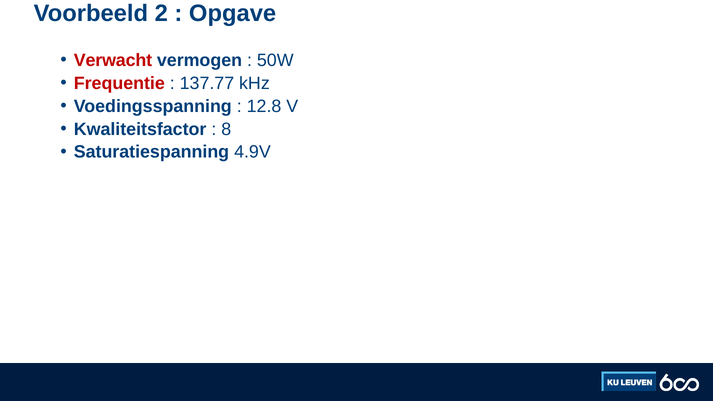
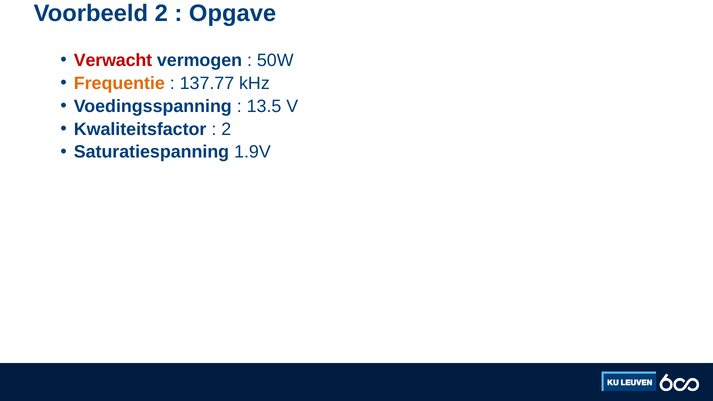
Frequentie colour: red -> orange
12.8: 12.8 -> 13.5
8 at (226, 129): 8 -> 2
4.9V: 4.9V -> 1.9V
